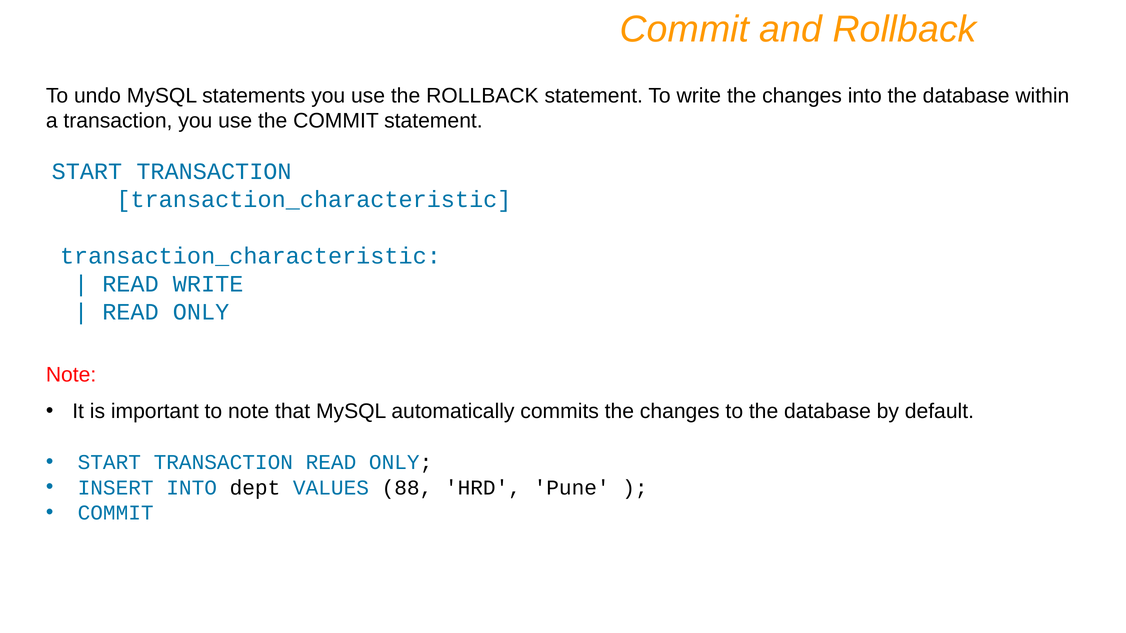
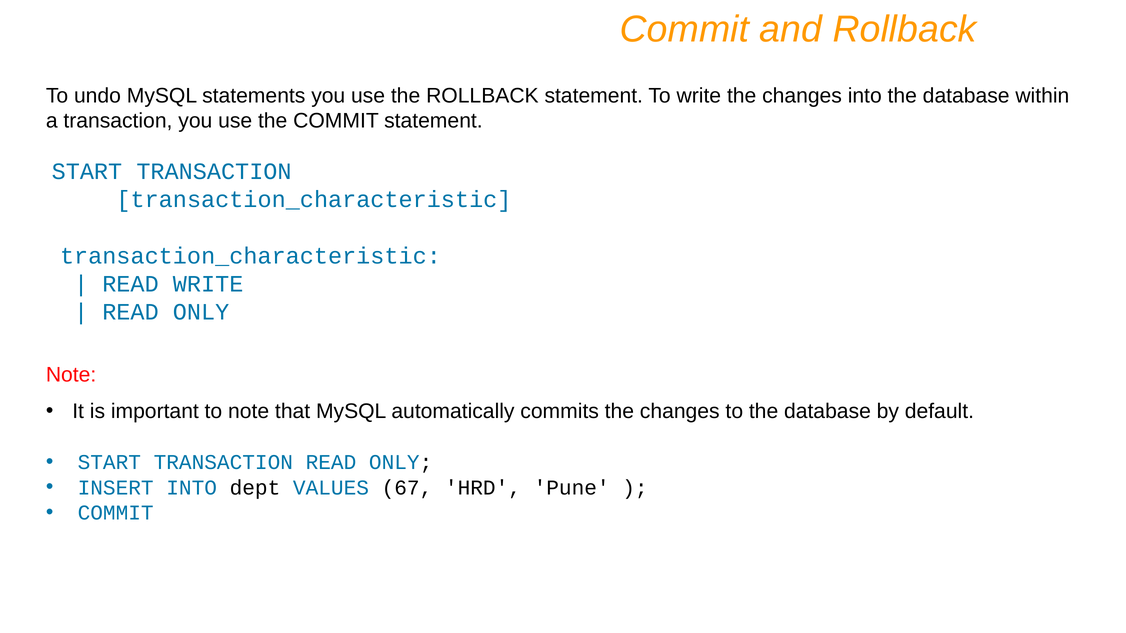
88: 88 -> 67
